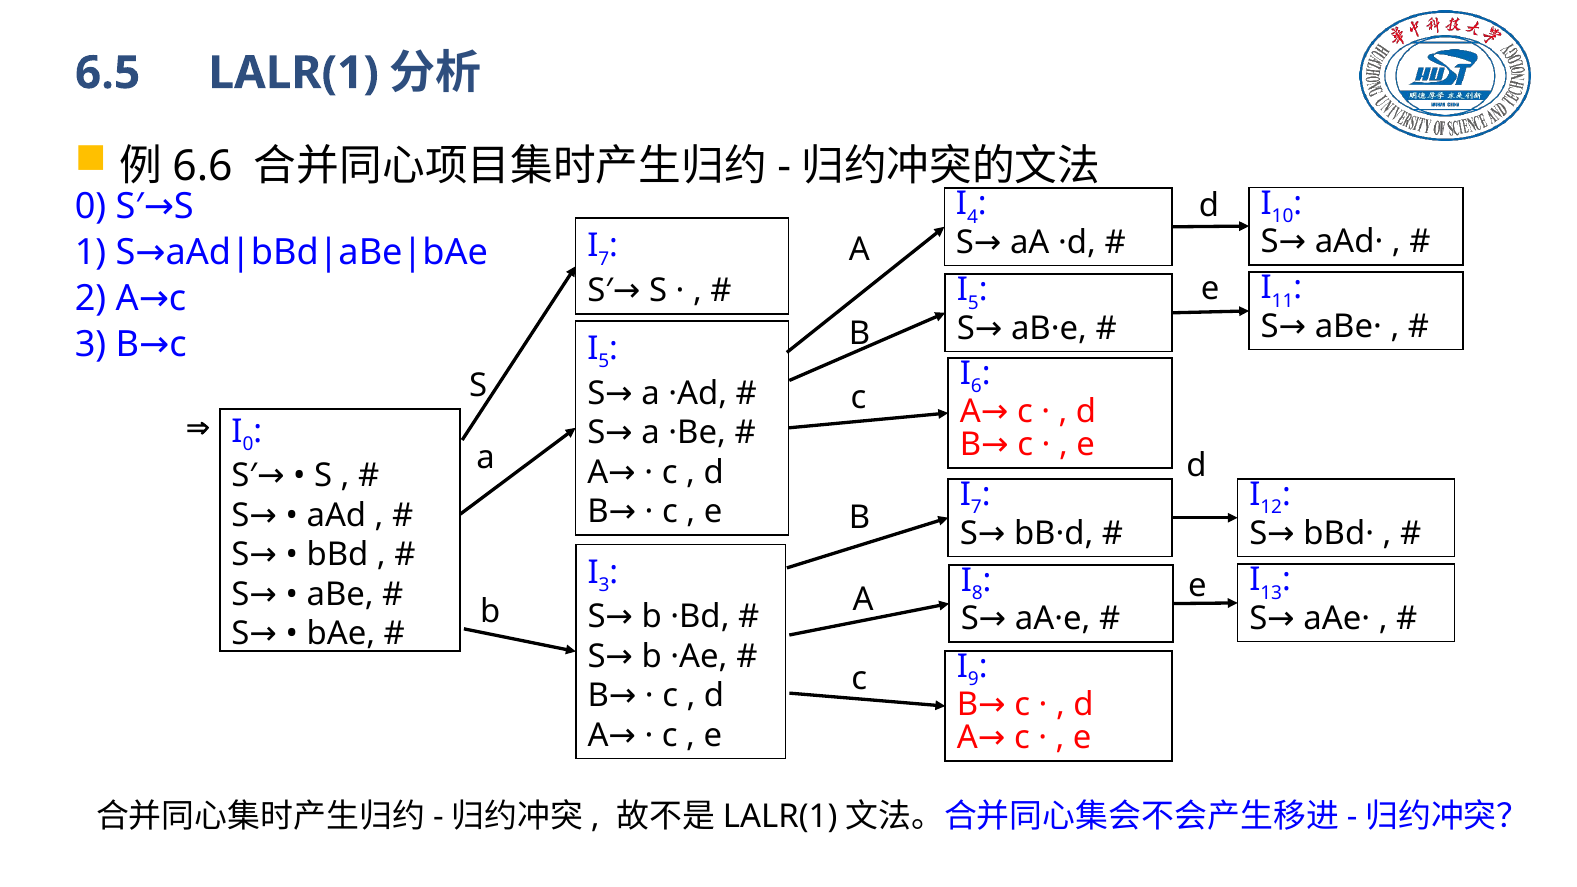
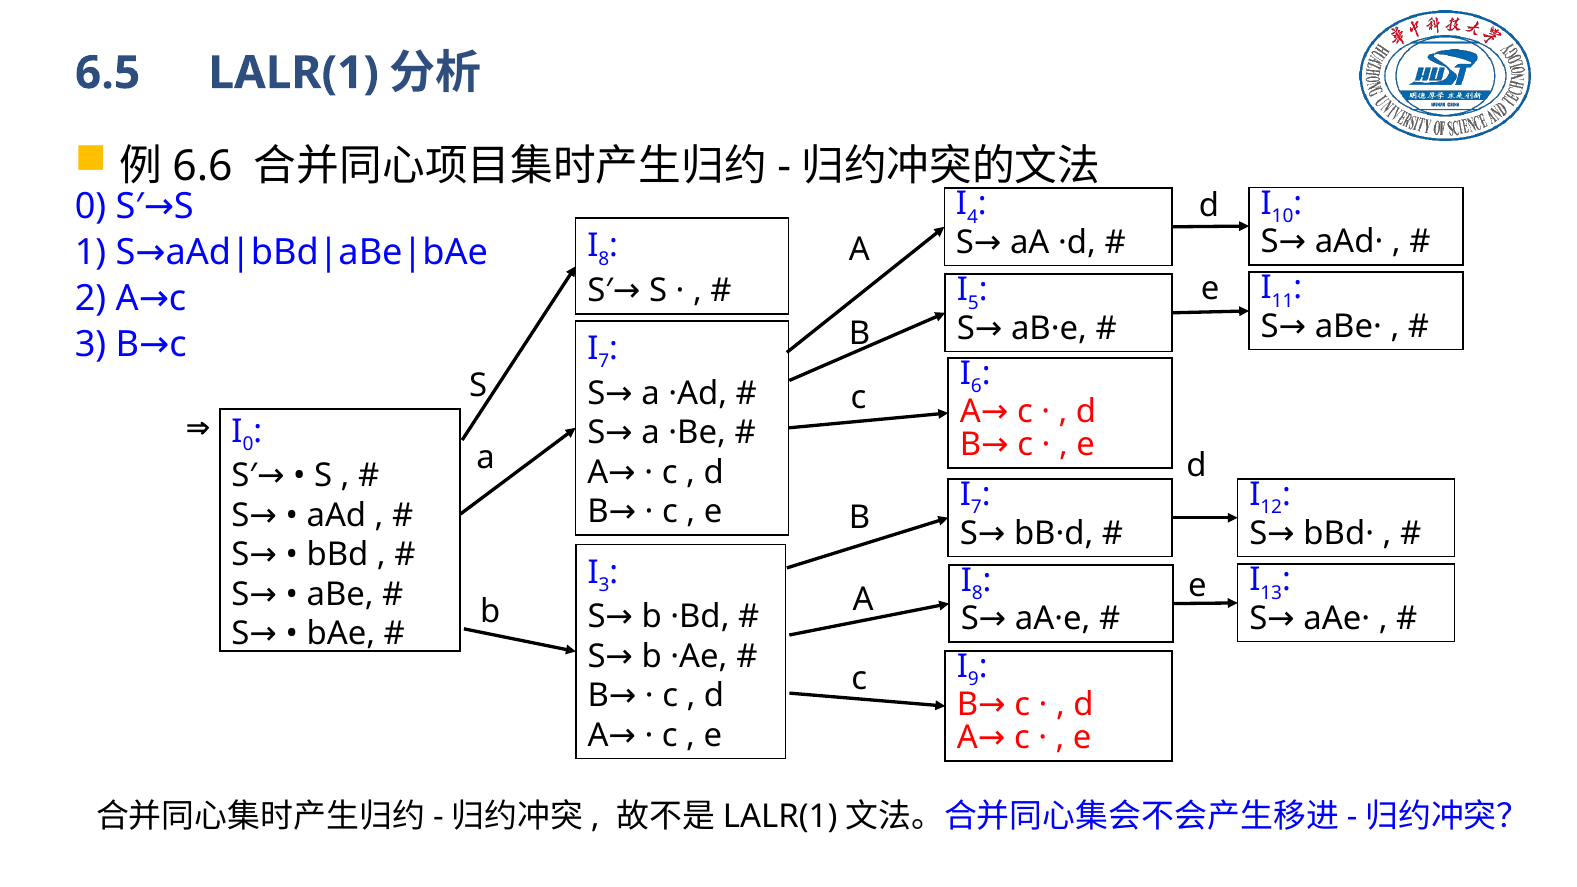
7 at (604, 259): 7 -> 8
5 at (604, 361): 5 -> 7
